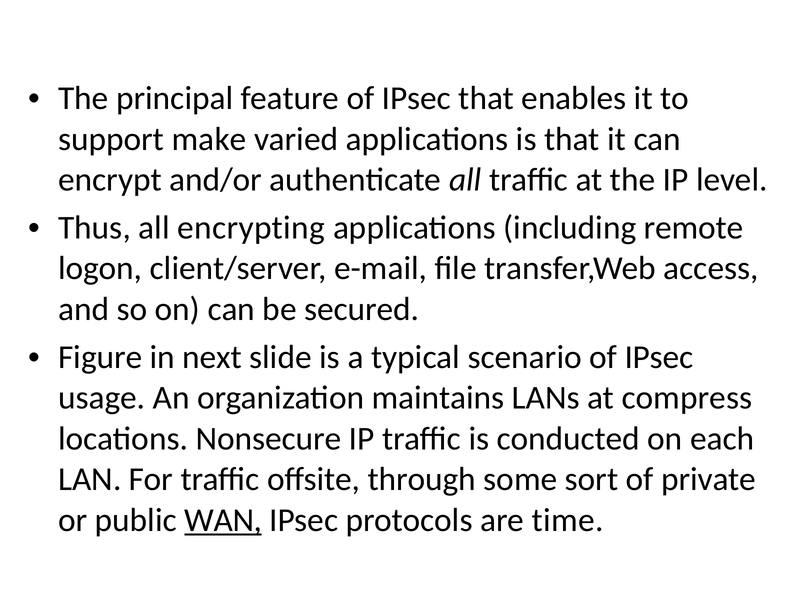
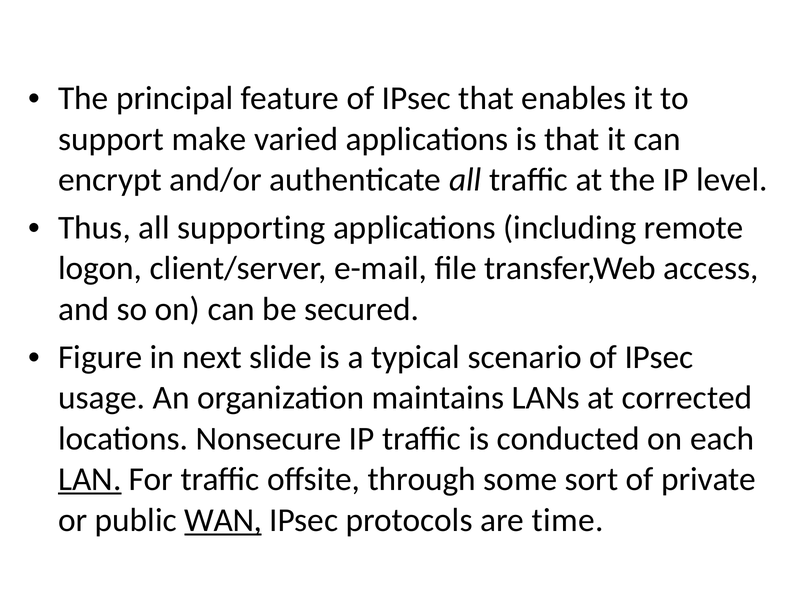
encrypting: encrypting -> supporting
compress: compress -> corrected
LAN underline: none -> present
